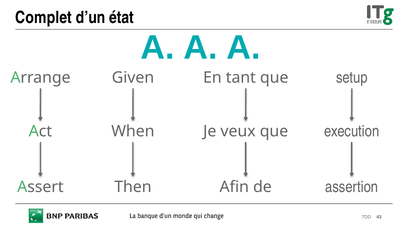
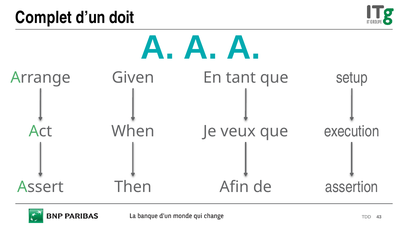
état: état -> doit
